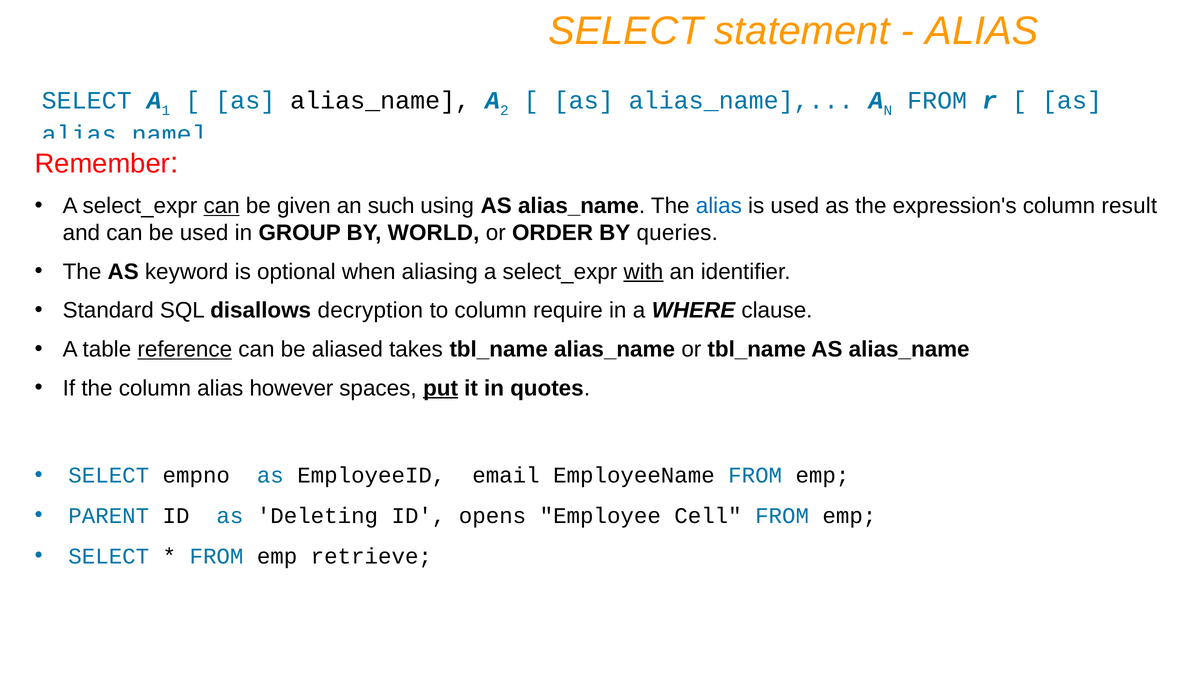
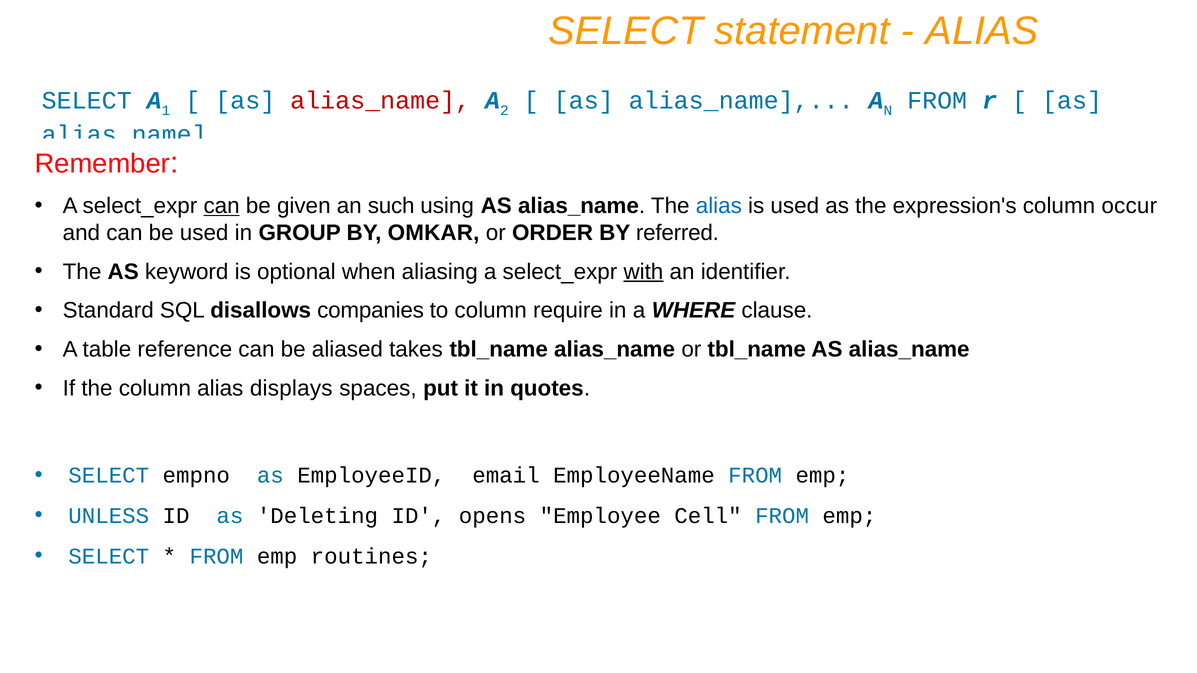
alias_name at (380, 101) colour: black -> red
result: result -> occur
WORLD: WORLD -> OMKAR
queries: queries -> referred
decryption: decryption -> companies
reference underline: present -> none
however: however -> displays
put underline: present -> none
PARENT: PARENT -> UNLESS
retrieve: retrieve -> routines
